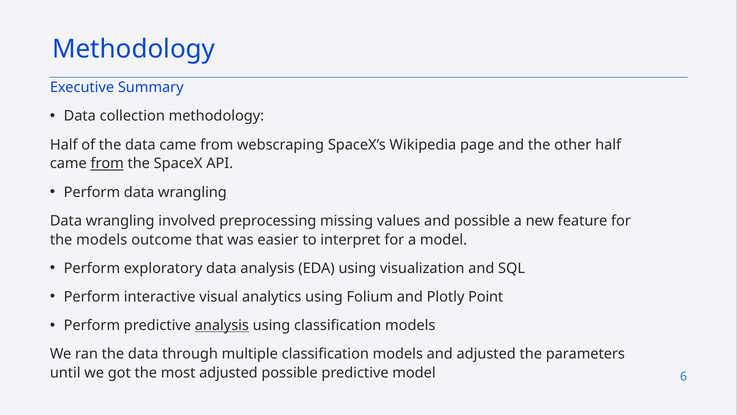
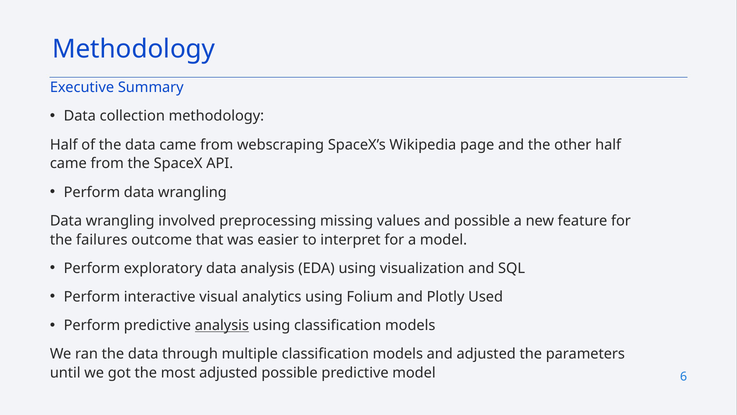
from at (107, 163) underline: present -> none
the models: models -> failures
Point: Point -> Used
